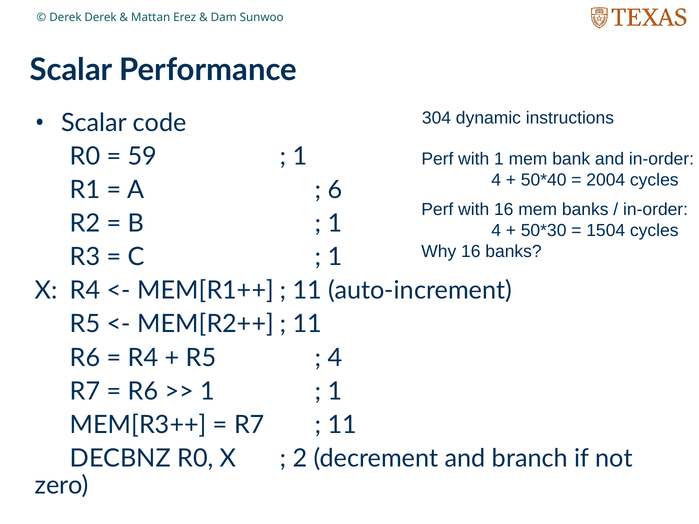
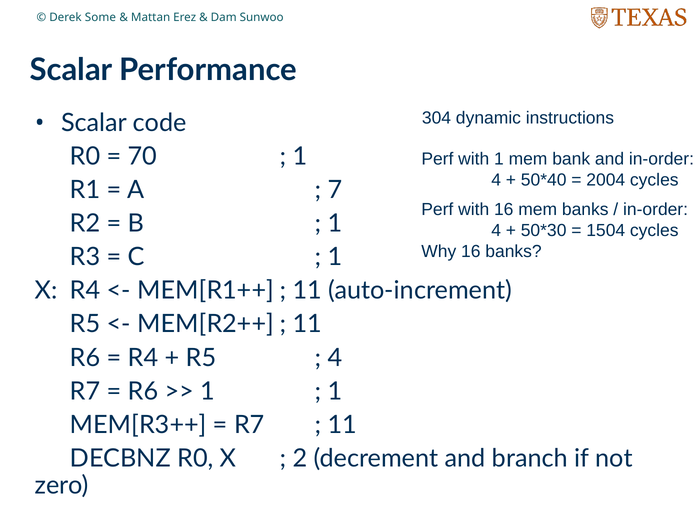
Derek Derek: Derek -> Some
59: 59 -> 70
6: 6 -> 7
